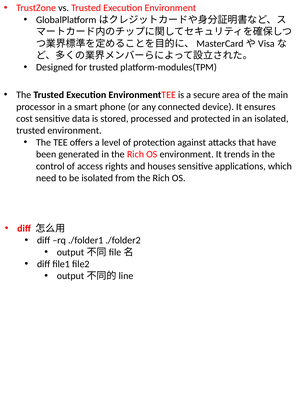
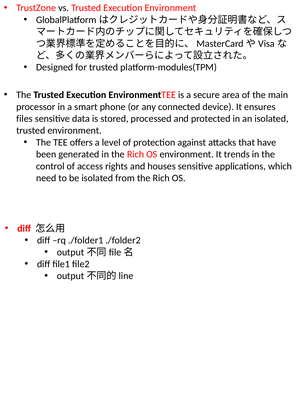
cost: cost -> files
